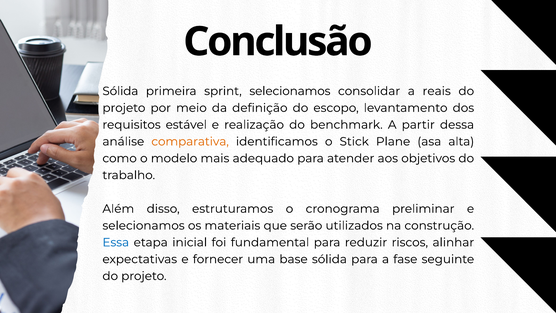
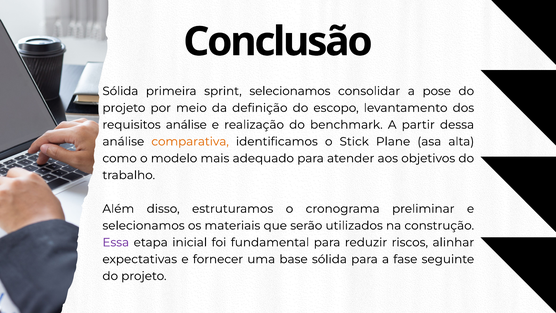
reais: reais -> pose
requisitos estável: estável -> análise
Essa colour: blue -> purple
